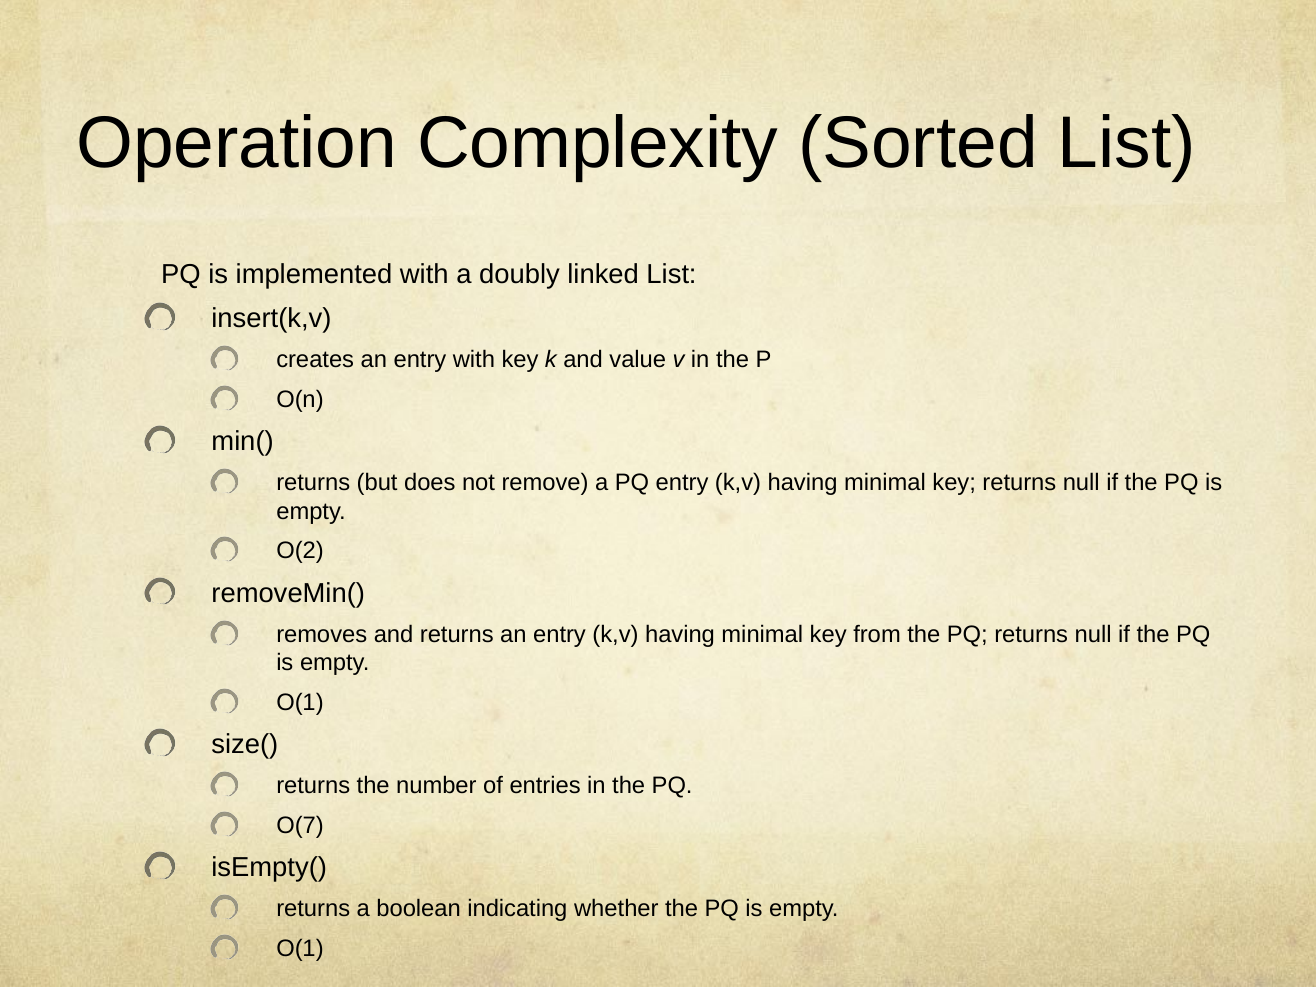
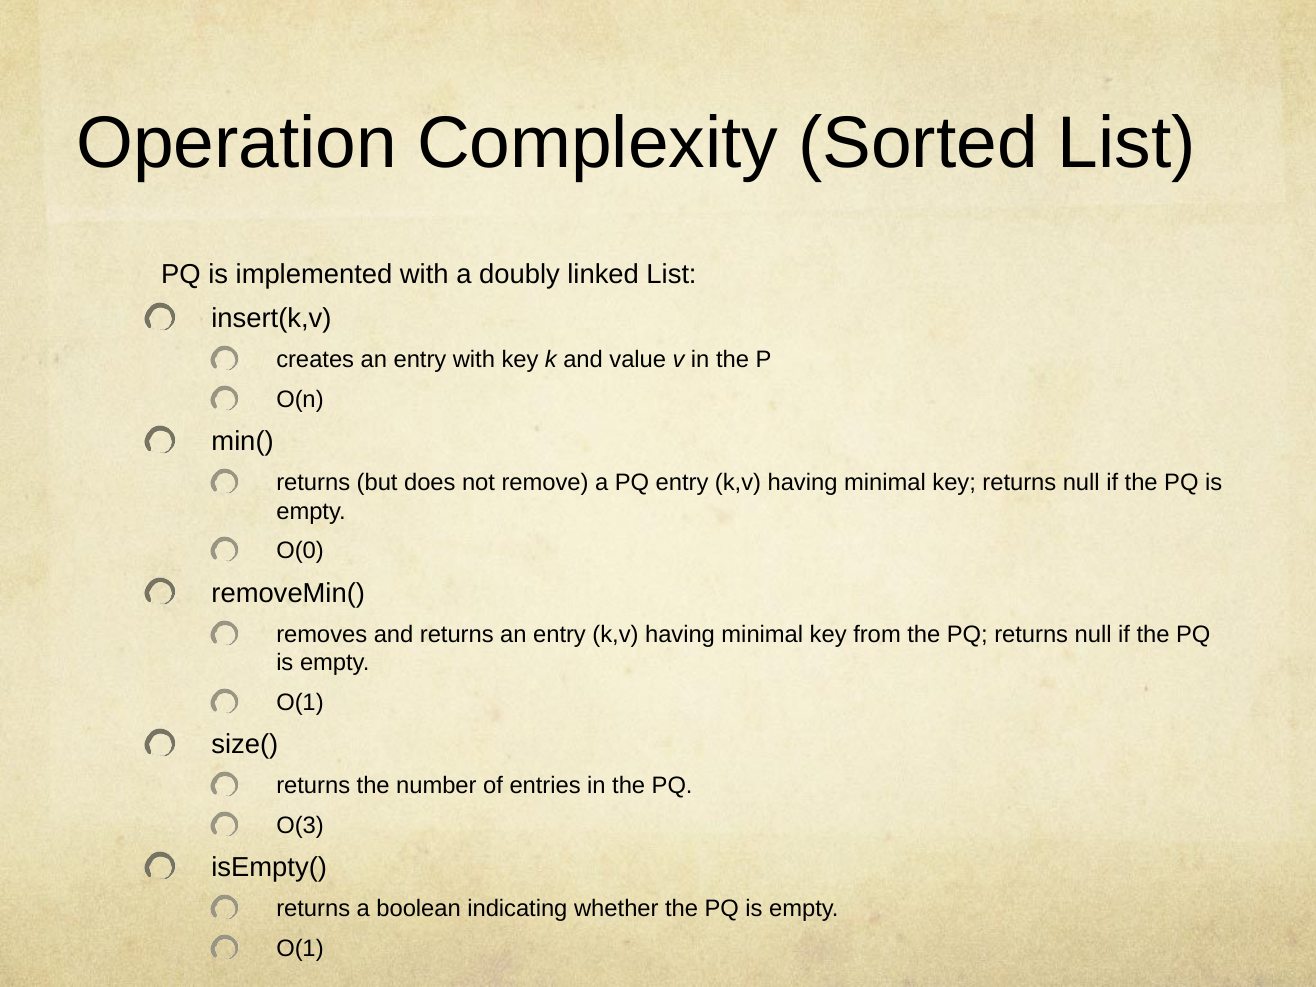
O(2: O(2 -> O(0
O(7: O(7 -> O(3
